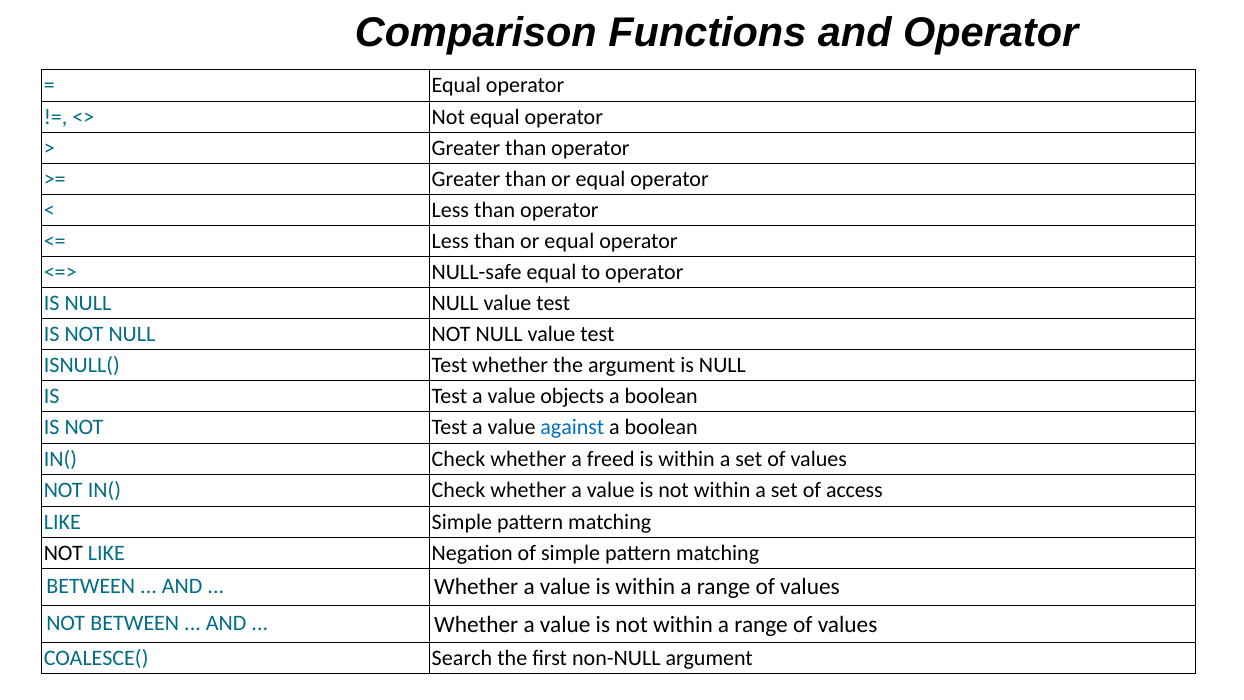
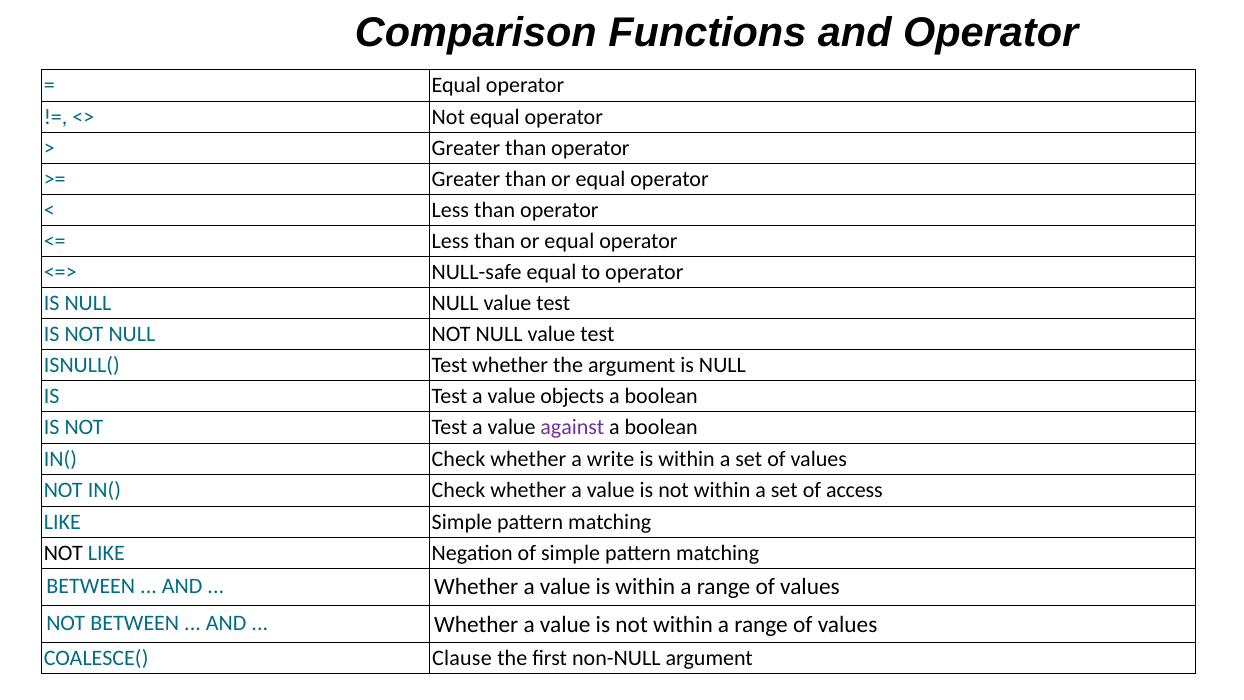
against colour: blue -> purple
freed: freed -> write
Search: Search -> Clause
